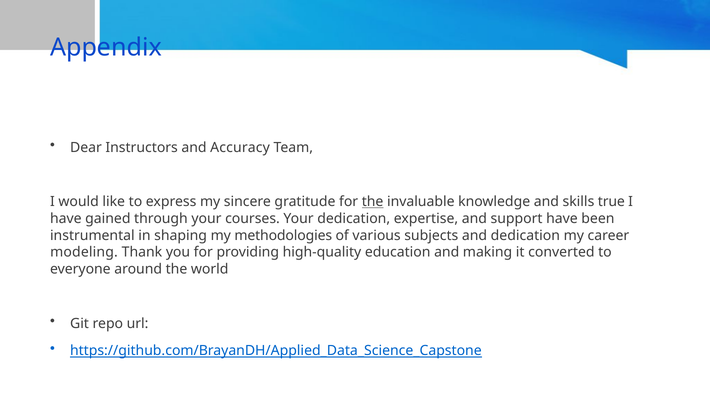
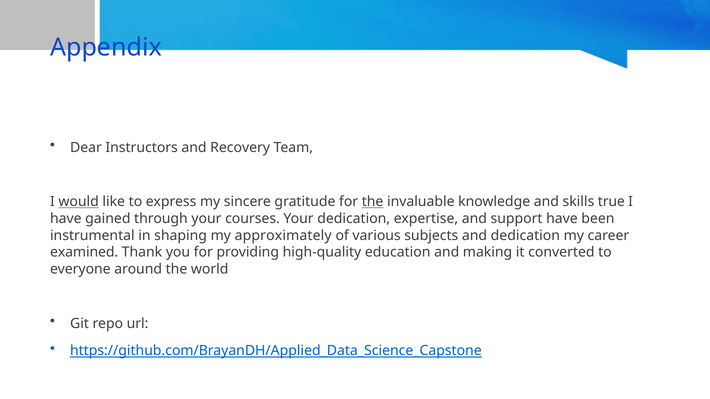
Accuracy: Accuracy -> Recovery
would underline: none -> present
methodologies: methodologies -> approximately
modeling: modeling -> examined
